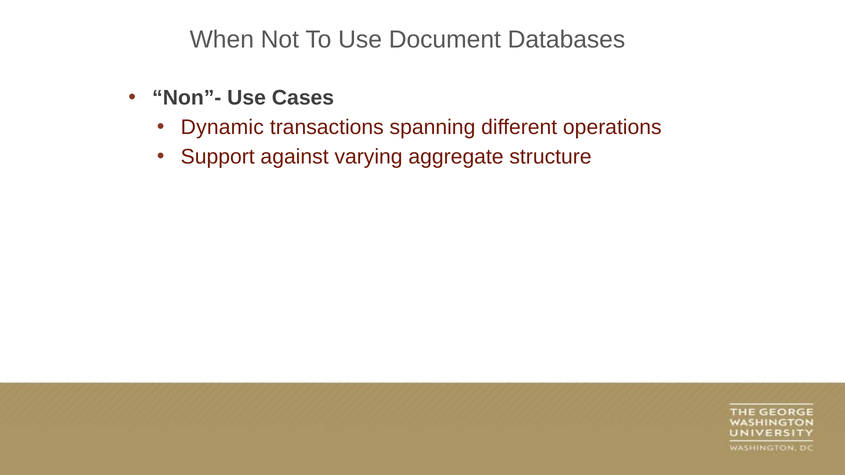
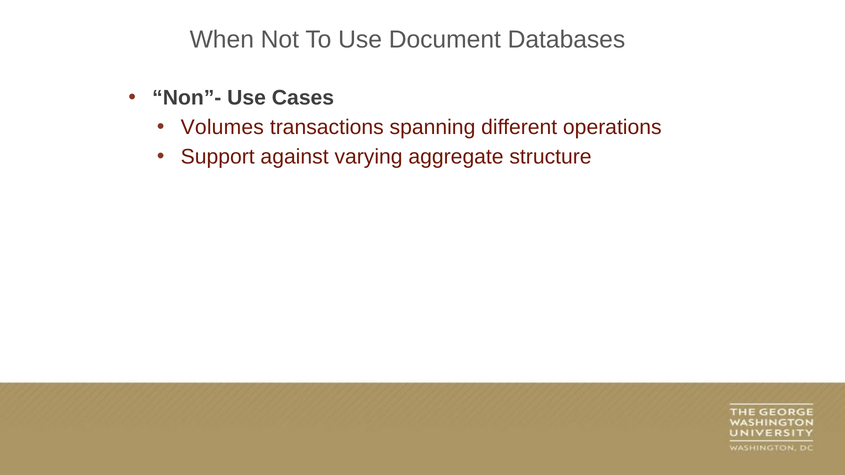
Dynamic: Dynamic -> Volumes
